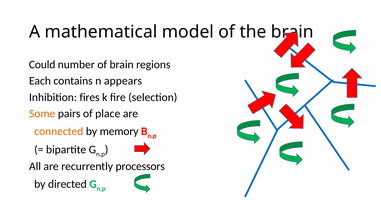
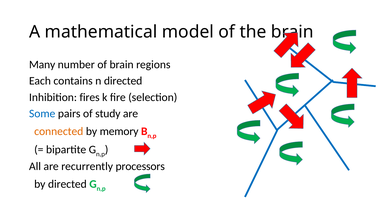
Could: Could -> Many
n appears: appears -> directed
Some colour: orange -> blue
place: place -> study
